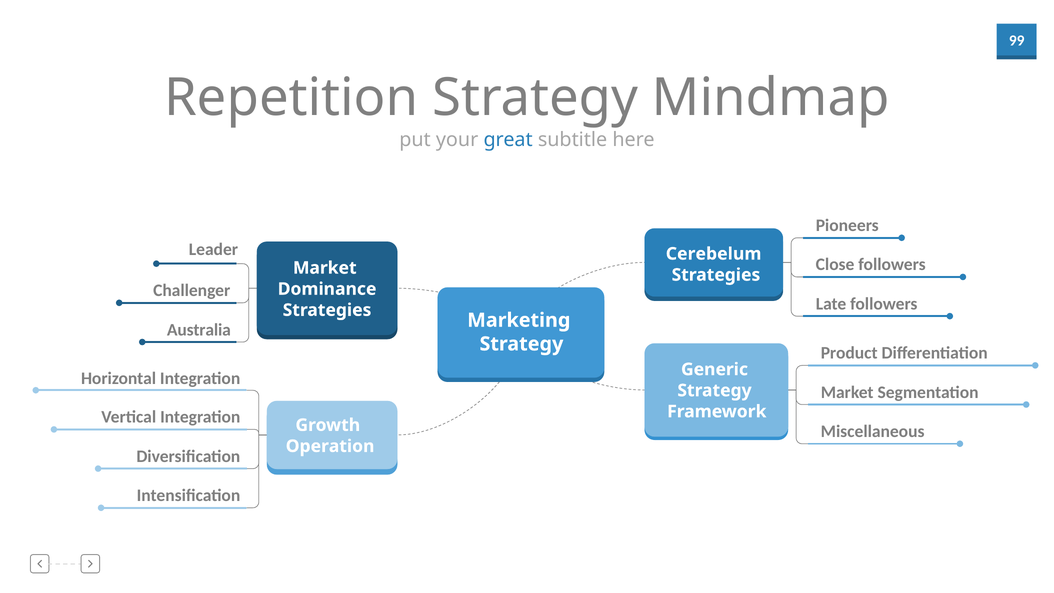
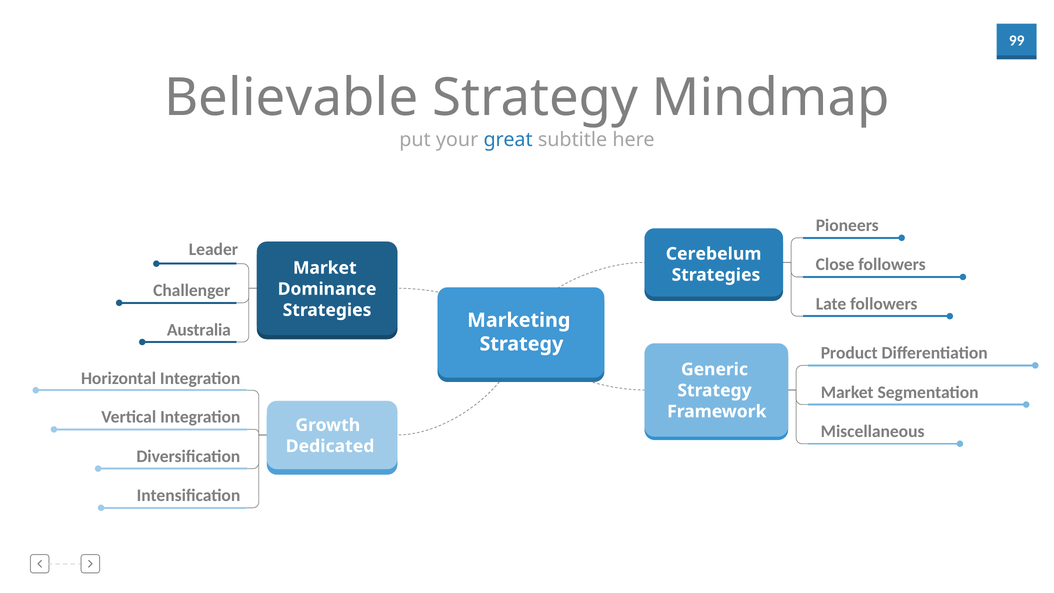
Repetition: Repetition -> Believable
Operation: Operation -> Dedicated
